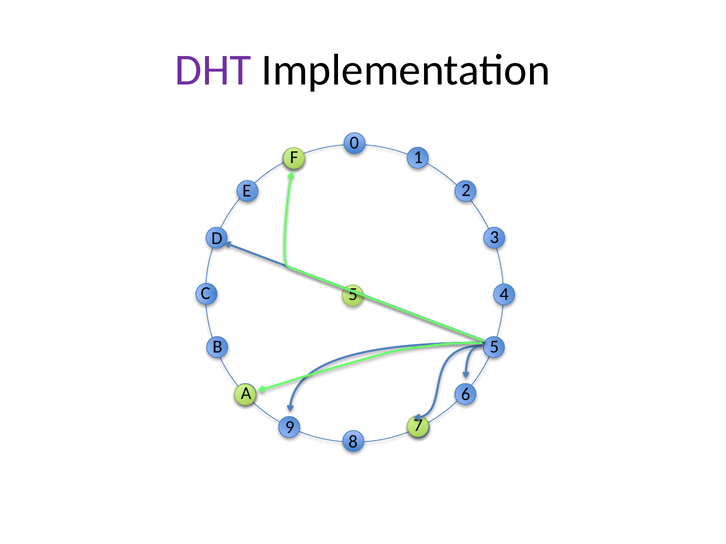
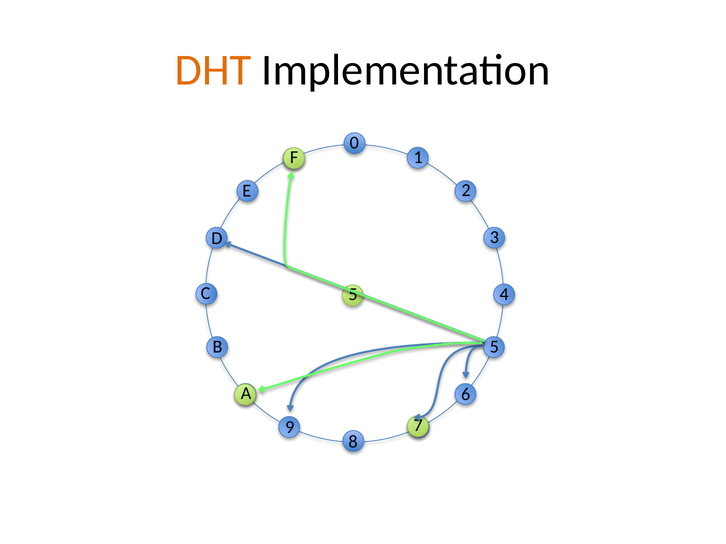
DHT colour: purple -> orange
